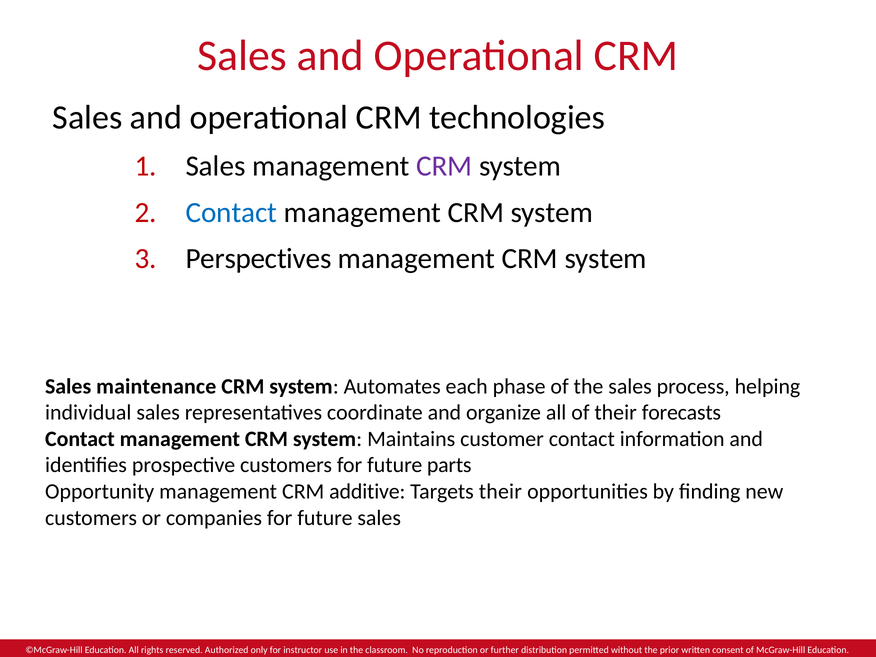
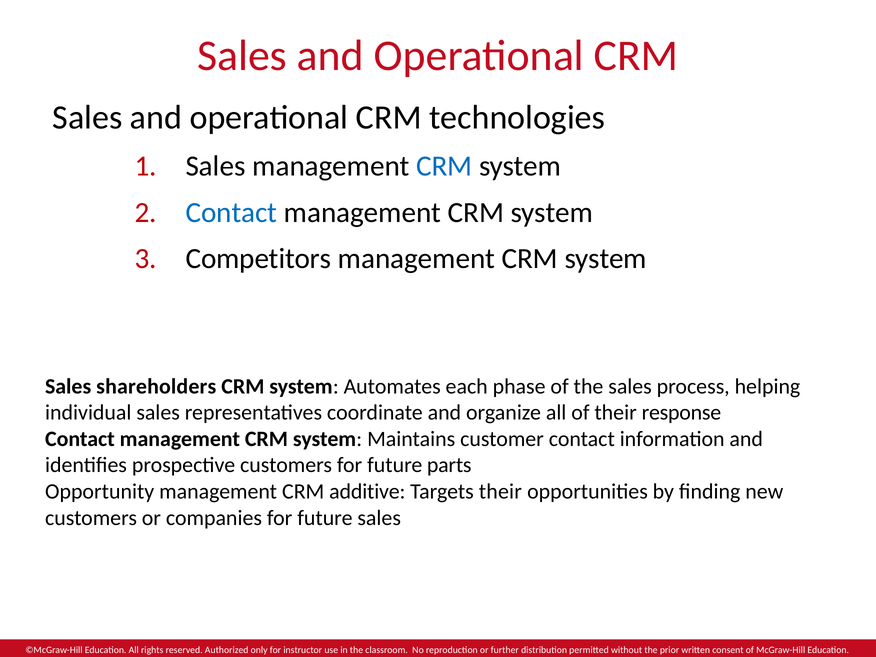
CRM at (444, 166) colour: purple -> blue
Perspectives: Perspectives -> Competitors
maintenance: maintenance -> shareholders
forecasts: forecasts -> response
